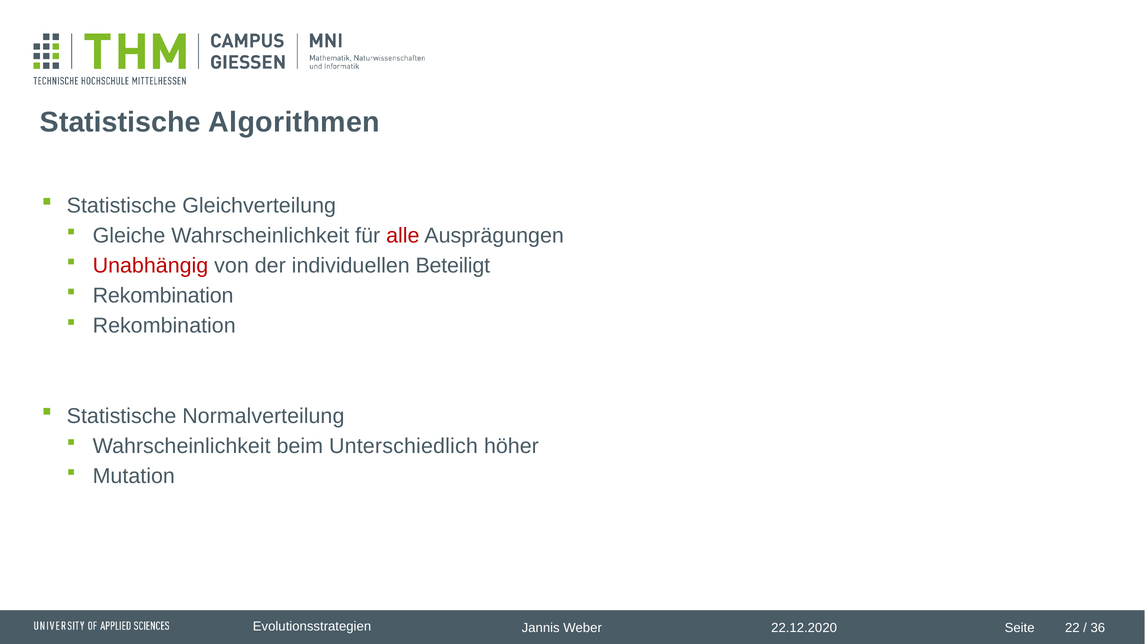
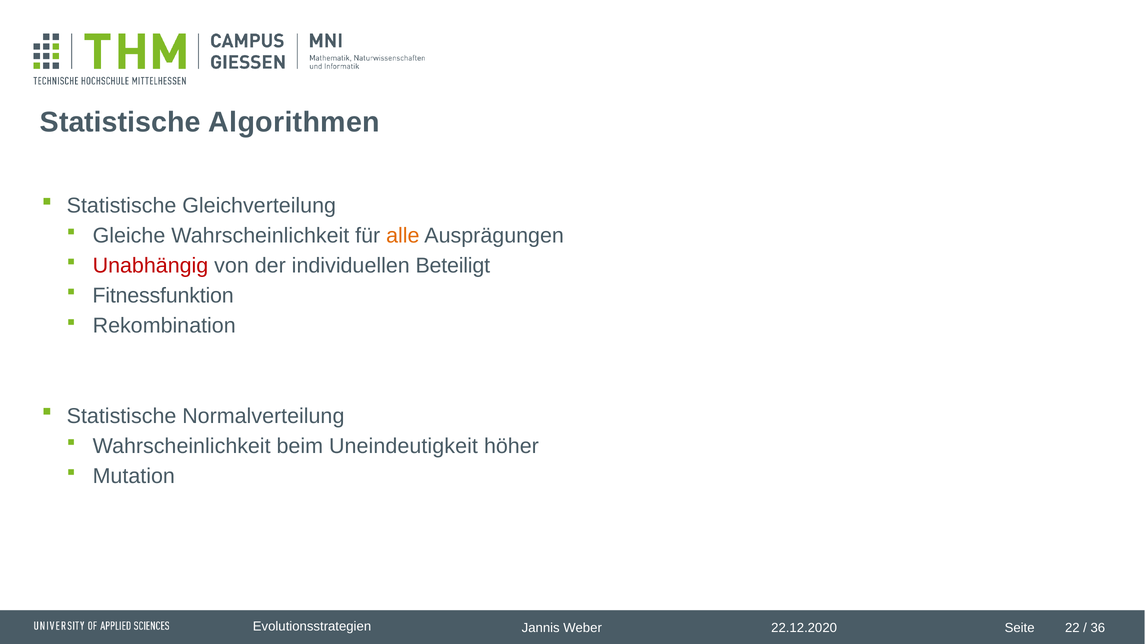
alle colour: red -> orange
Rekombination at (163, 296): Rekombination -> Fitnessfunktion
Unterschiedlich: Unterschiedlich -> Uneindeutigkeit
